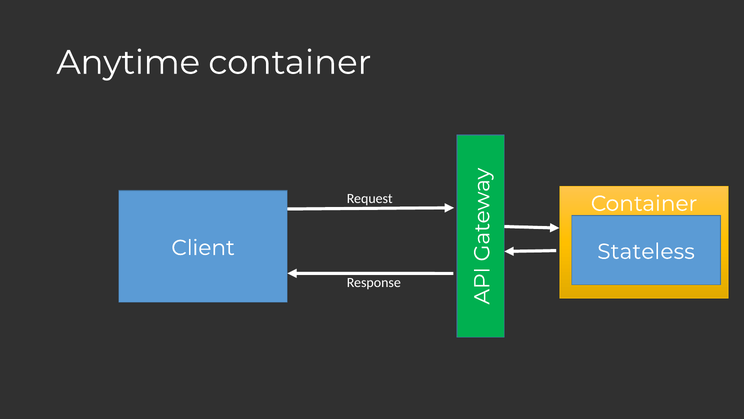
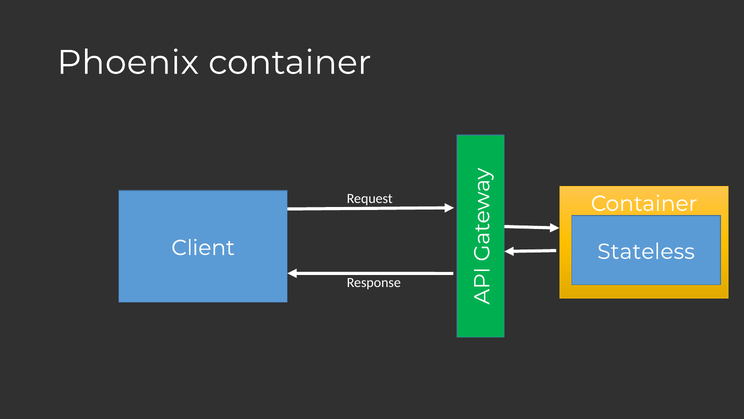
Anytime: Anytime -> Phoenix
